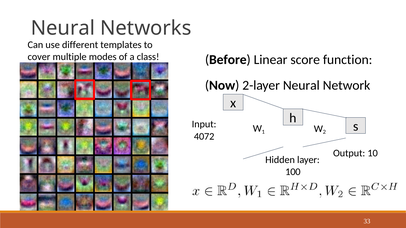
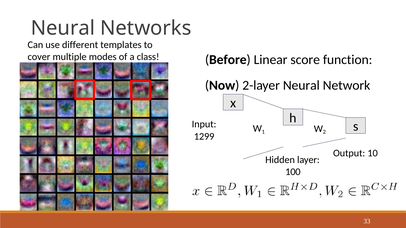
4072: 4072 -> 1299
